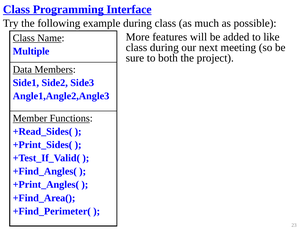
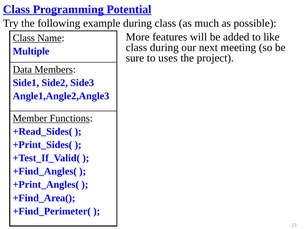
Interface: Interface -> Potential
both: both -> uses
